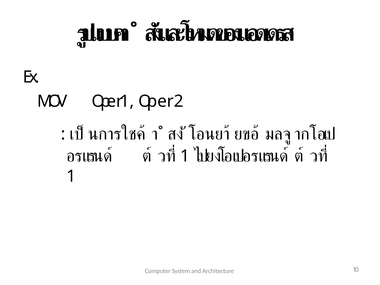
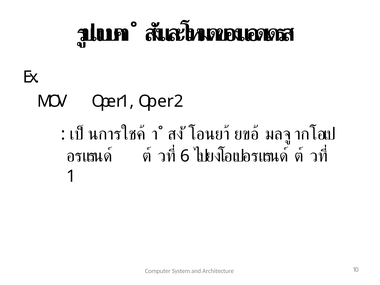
1 at (185, 156): 1 -> 6
